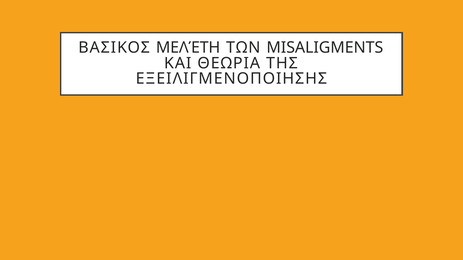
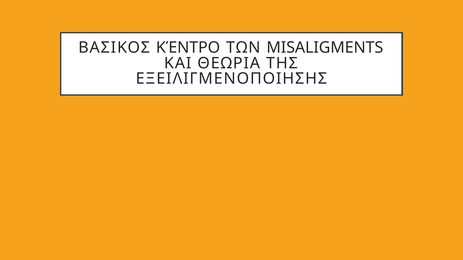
ΜΕΛΈΤΗ: ΜΕΛΈΤΗ -> ΚΈΝΤΡΟ
